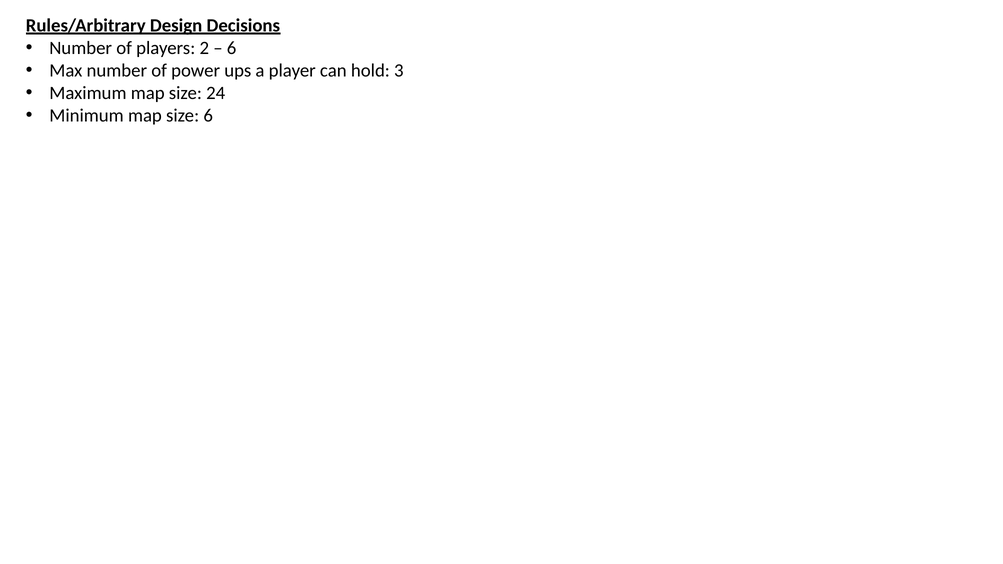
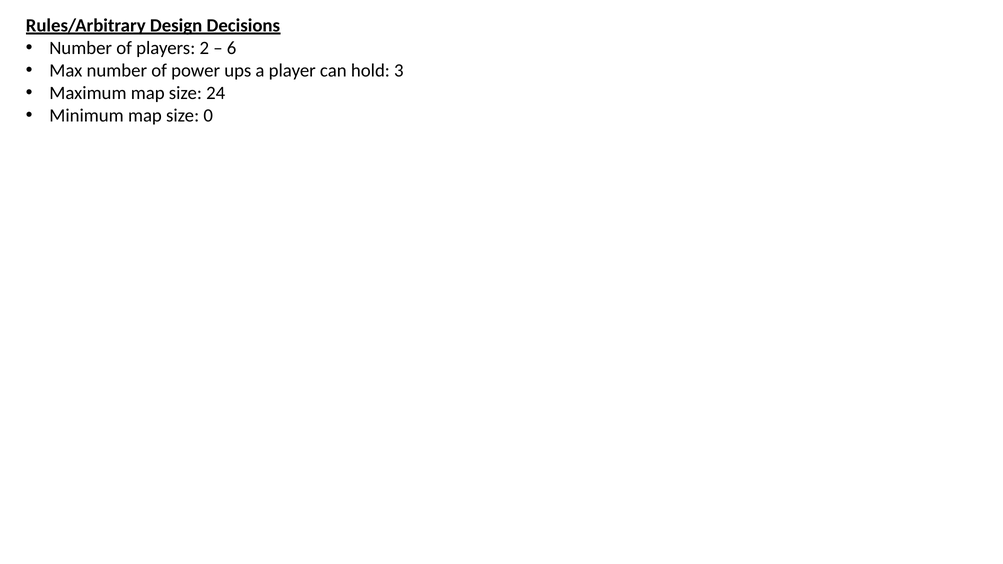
size 6: 6 -> 0
